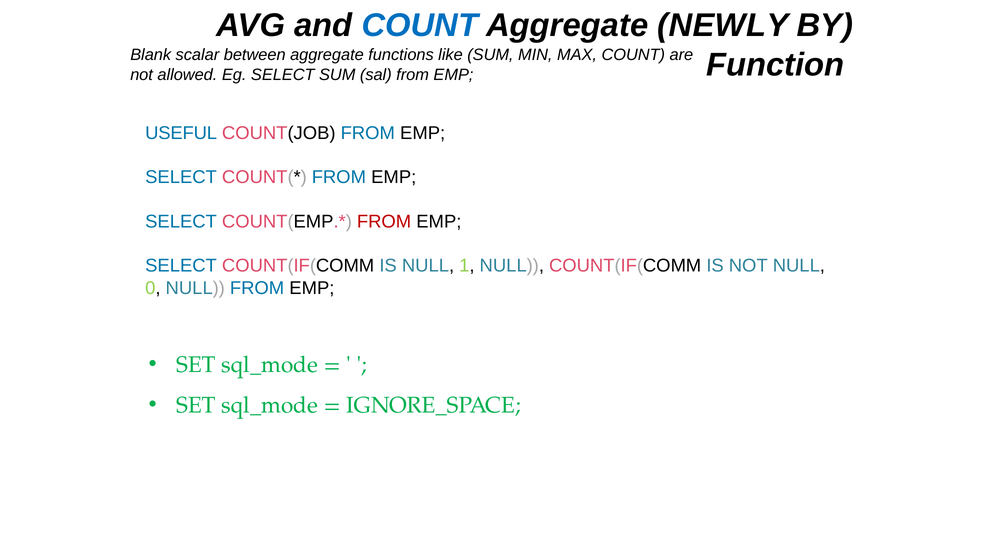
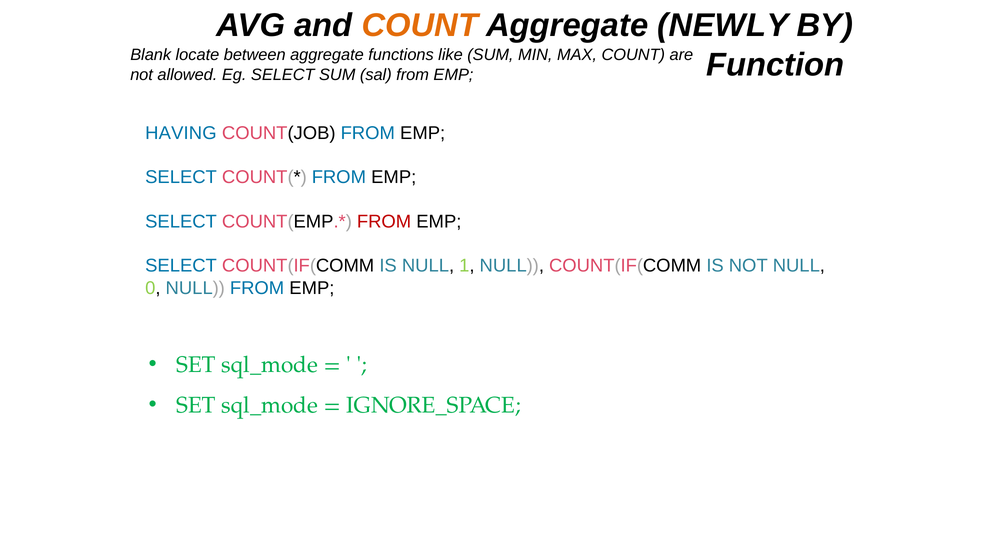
COUNT at (420, 26) colour: blue -> orange
scalar: scalar -> locate
USEFUL: USEFUL -> HAVING
